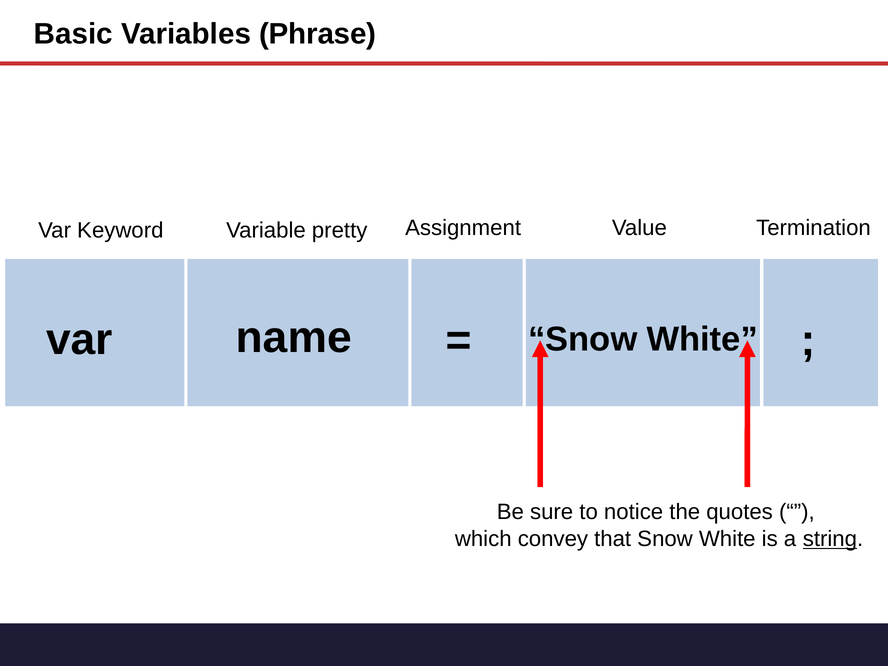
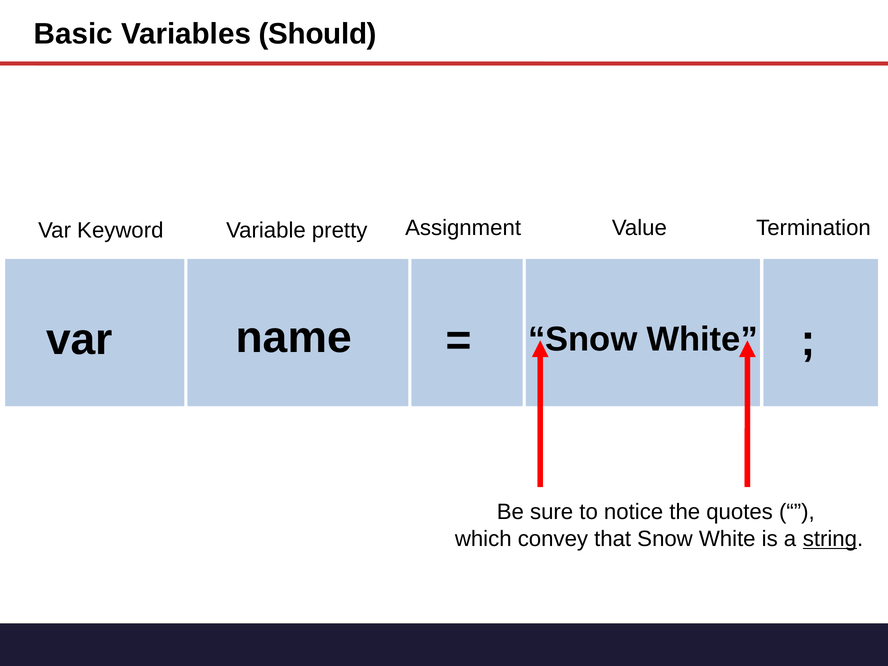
Phrase: Phrase -> Should
